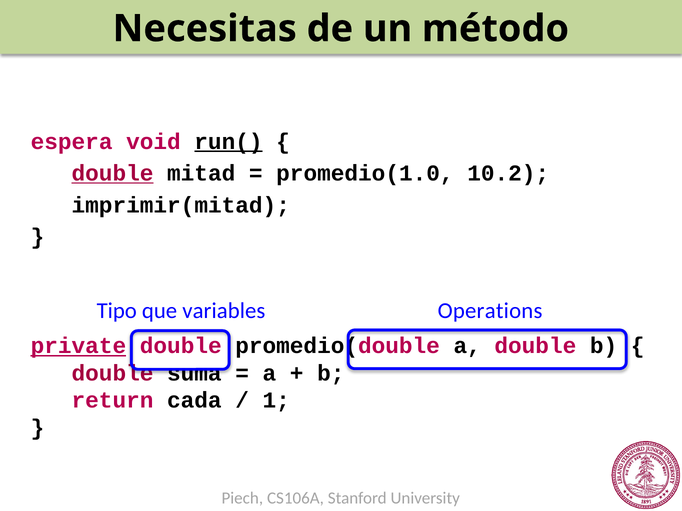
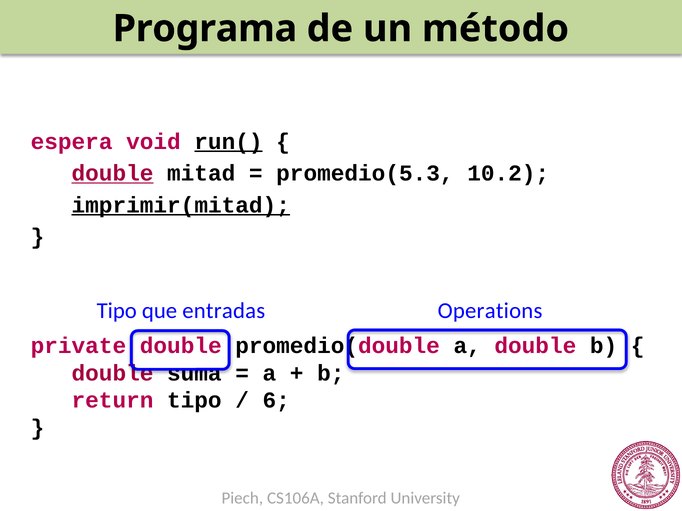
Necesitas: Necesitas -> Programa
promedio(1.0: promedio(1.0 -> promedio(5.3
imprimir(mitad underline: none -> present
variables: variables -> entradas
private underline: present -> none
return cada: cada -> tipo
1: 1 -> 6
